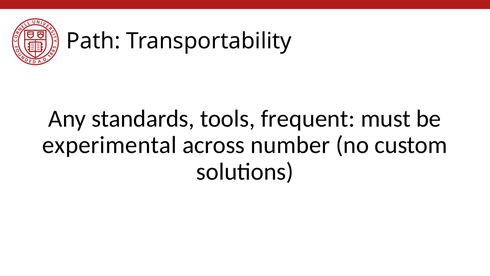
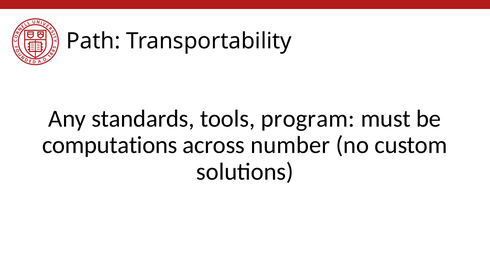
frequent: frequent -> program
experimental: experimental -> computations
